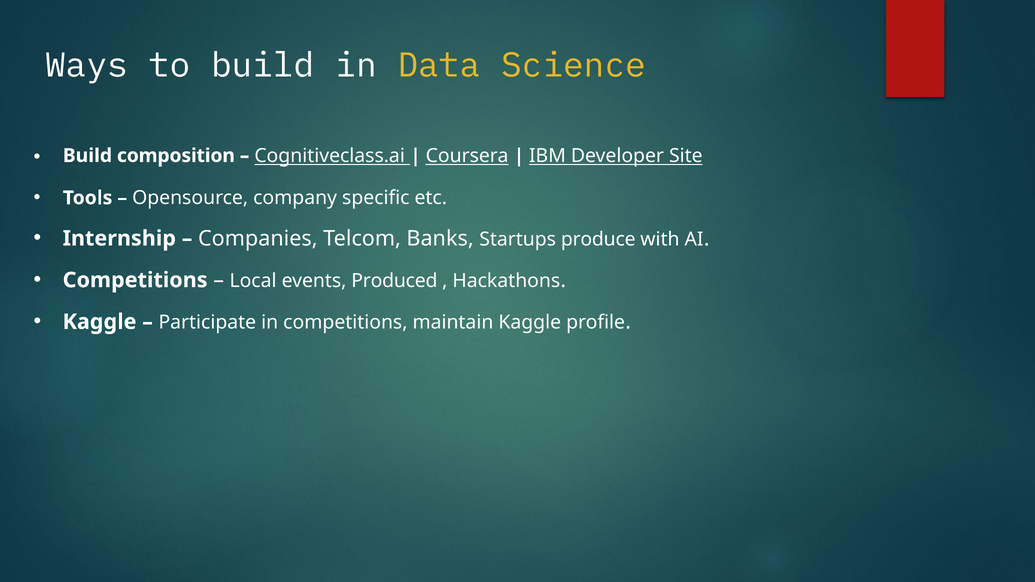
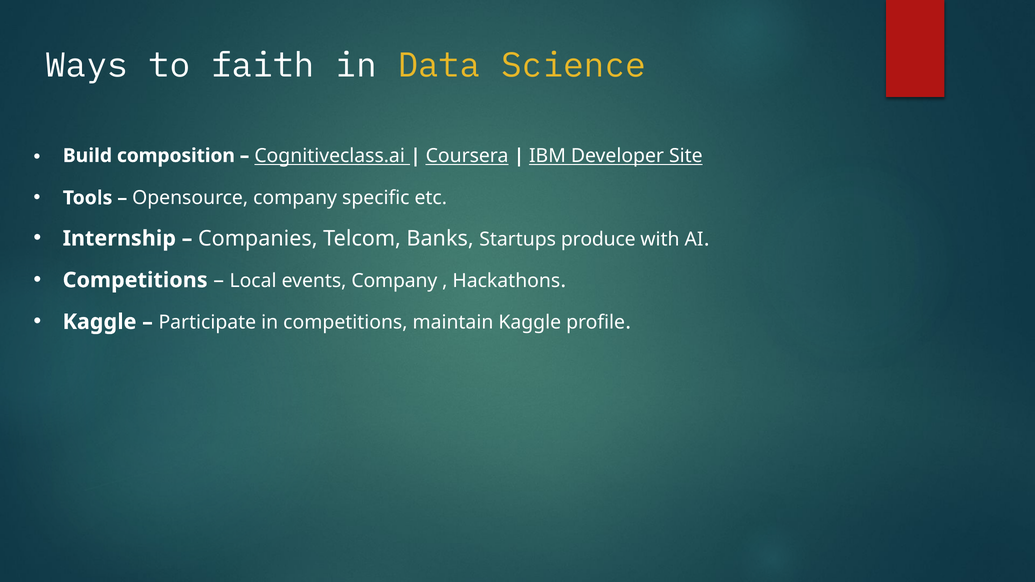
to build: build -> faith
events Produced: Produced -> Company
